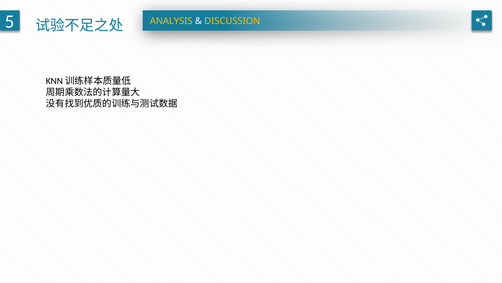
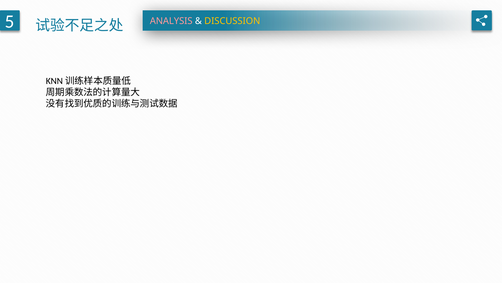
ANALYSIS colour: yellow -> pink
